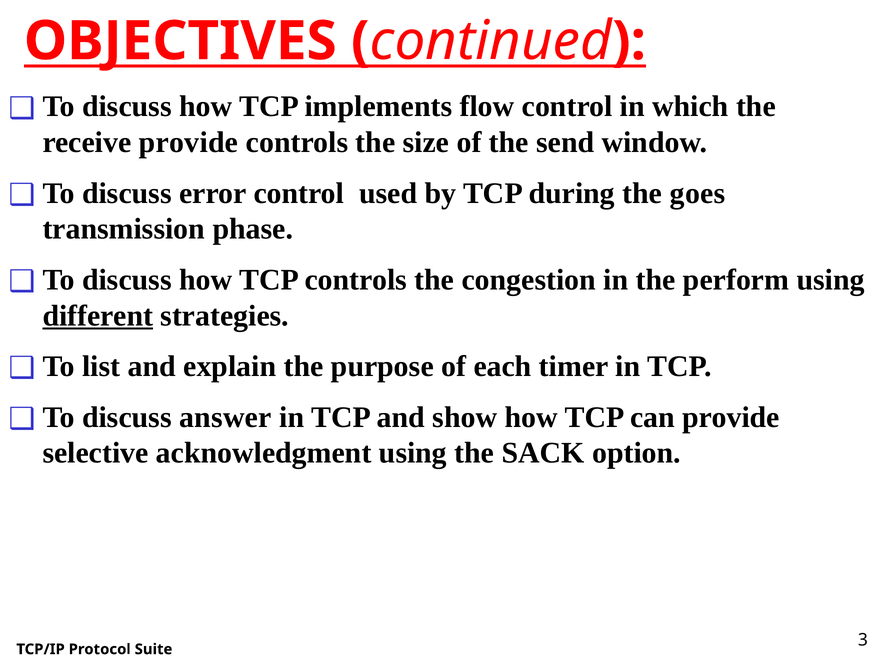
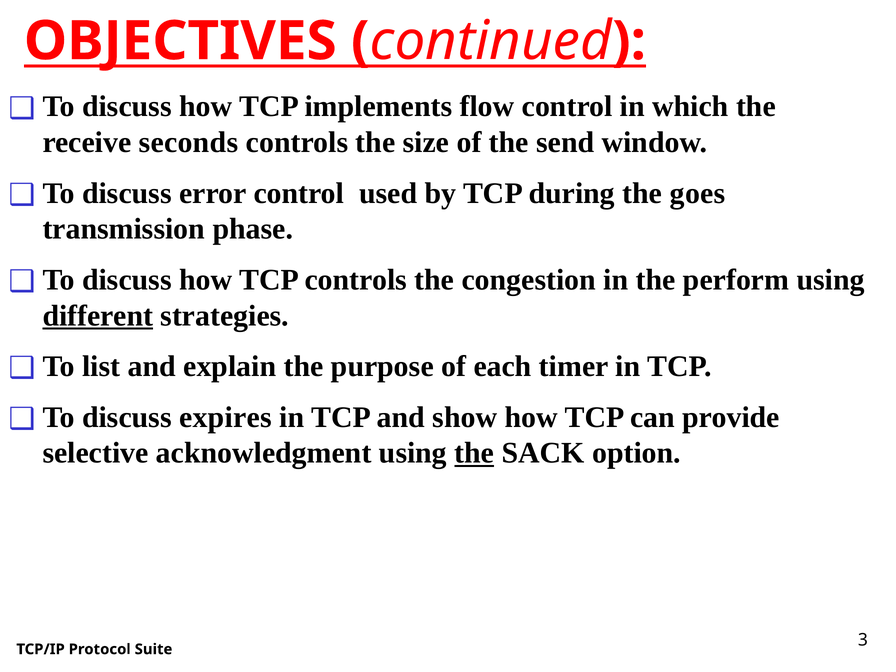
receive provide: provide -> seconds
answer: answer -> expires
the at (474, 453) underline: none -> present
